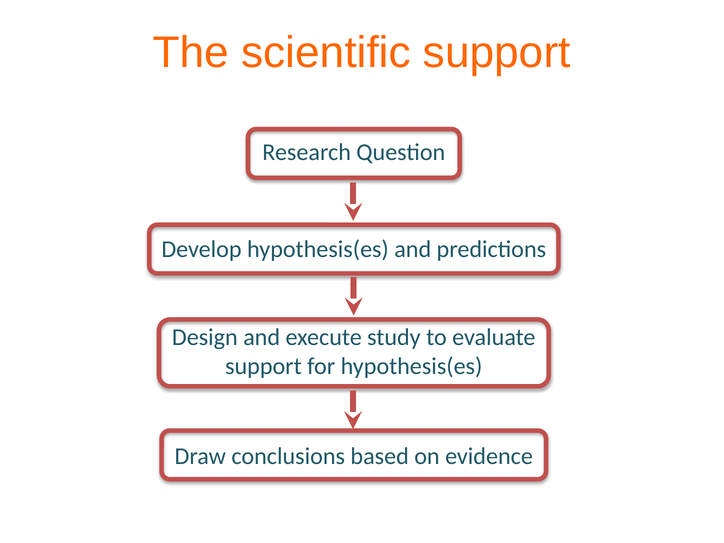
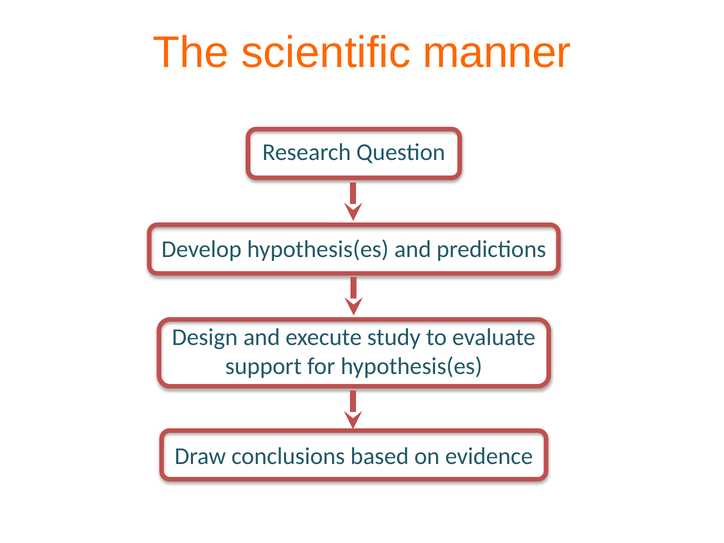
scientific support: support -> manner
